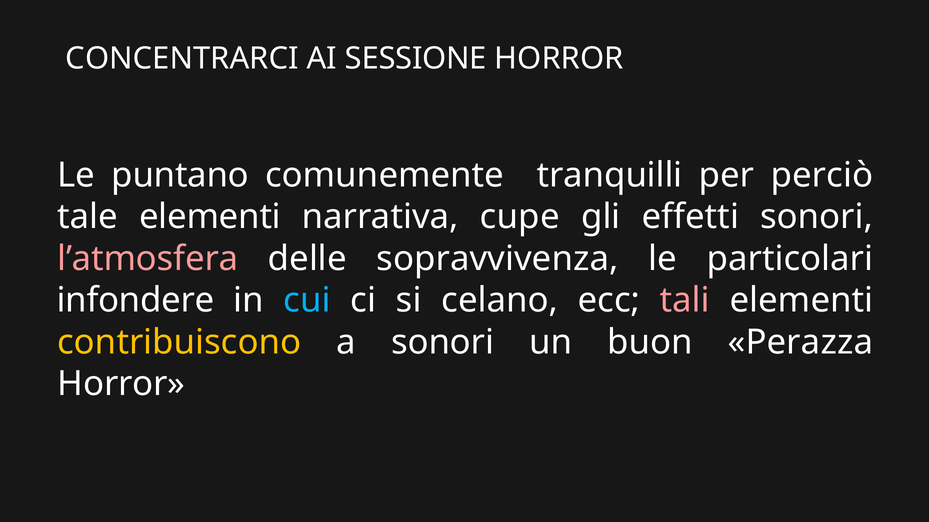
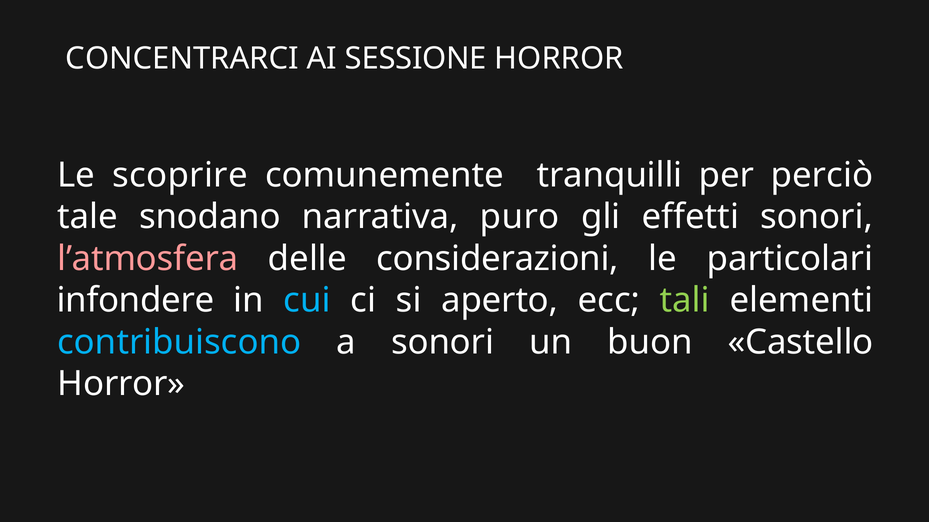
puntano: puntano -> scoprire
tale elementi: elementi -> snodano
cupe: cupe -> puro
sopravvivenza: sopravvivenza -> considerazioni
celano: celano -> aperto
tali colour: pink -> light green
contribuiscono colour: yellow -> light blue
Perazza: Perazza -> Castello
